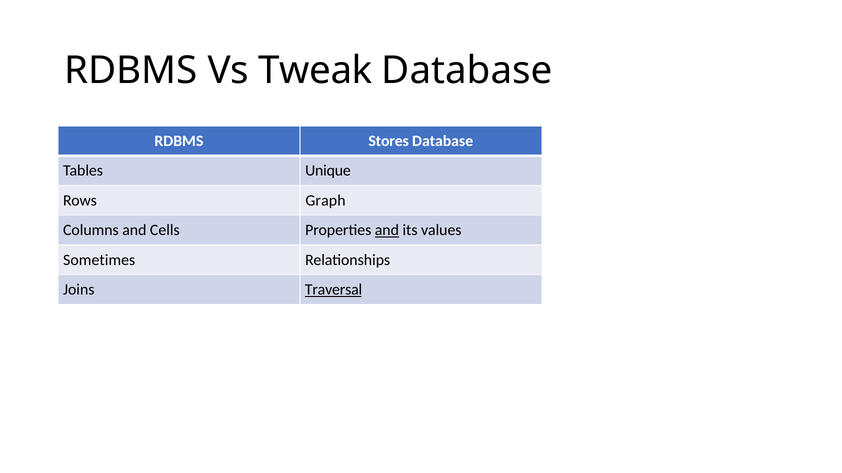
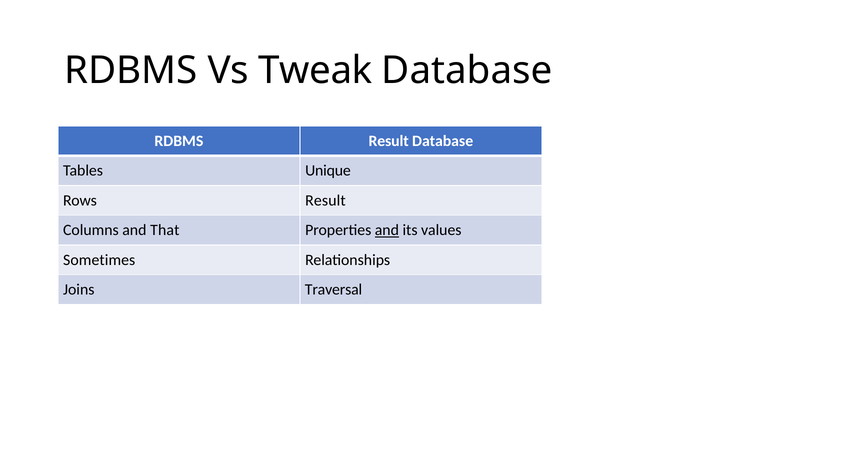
RDBMS Stores: Stores -> Result
Rows Graph: Graph -> Result
Cells: Cells -> That
Traversal underline: present -> none
